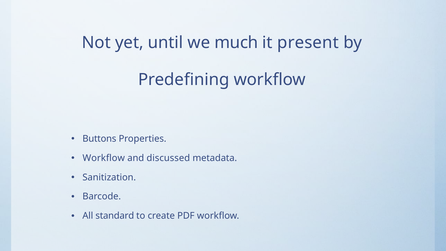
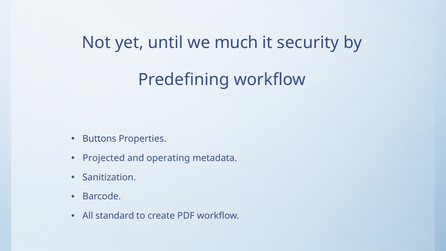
present: present -> security
Workflow at (104, 158): Workflow -> Projected
discussed: discussed -> operating
